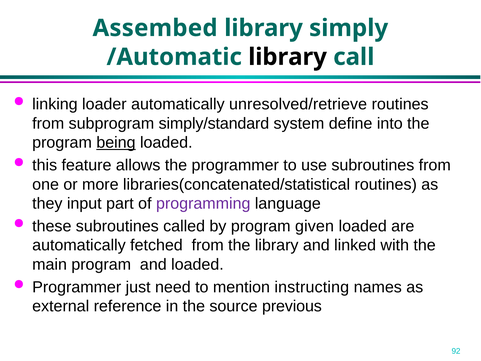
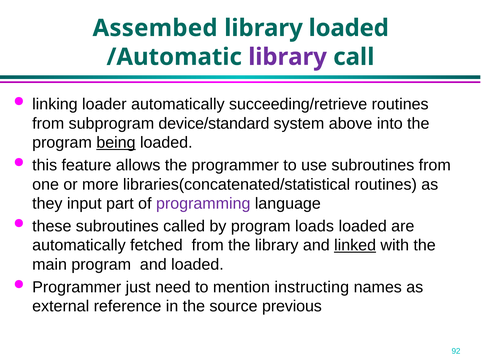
library simply: simply -> loaded
library at (288, 57) colour: black -> purple
unresolved/retrieve: unresolved/retrieve -> succeeding/retrieve
simply/standard: simply/standard -> device/standard
define: define -> above
given: given -> loads
linked underline: none -> present
